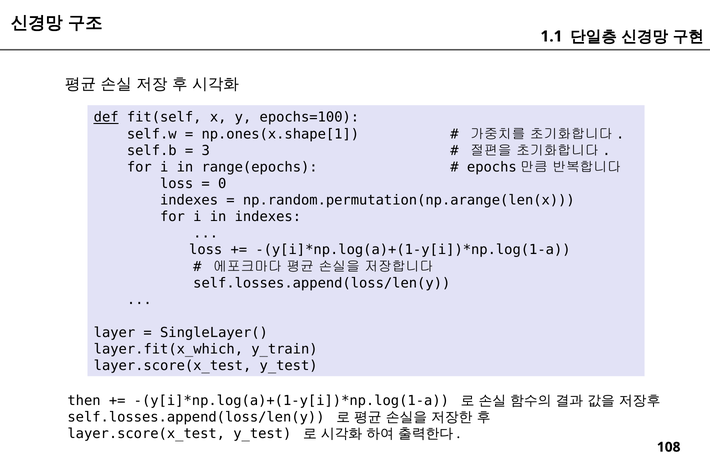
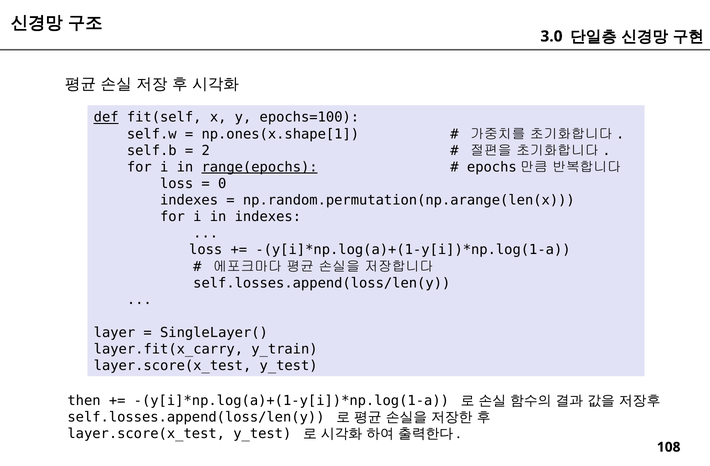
1.1: 1.1 -> 3.0
3: 3 -> 2
range(epochs underline: none -> present
layer.fit(x_which: layer.fit(x_which -> layer.fit(x_carry
